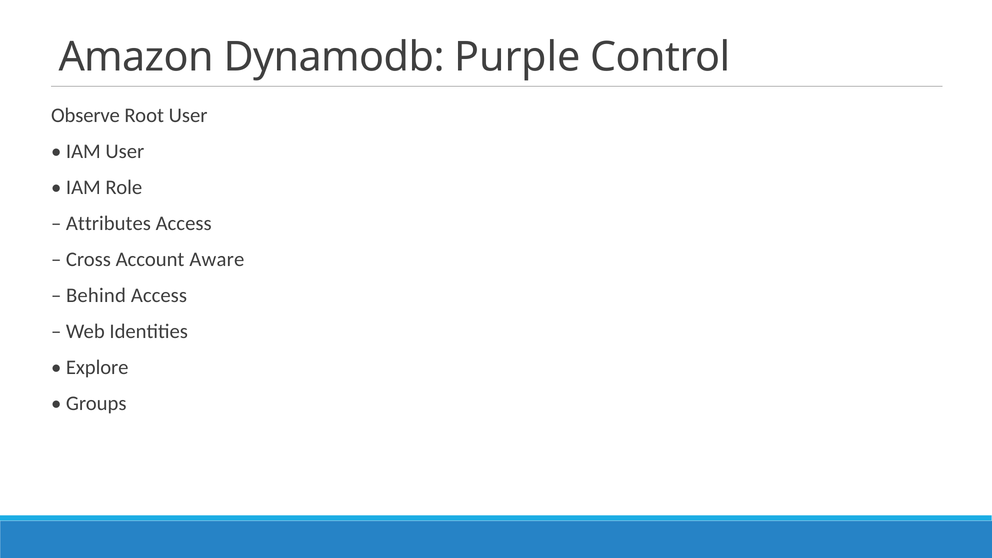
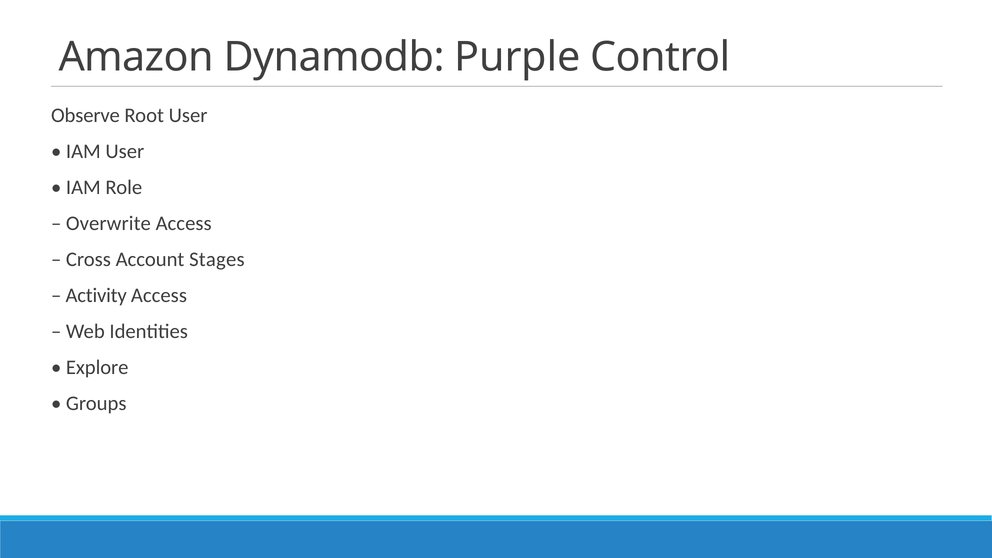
Attributes: Attributes -> Overwrite
Aware: Aware -> Stages
Behind: Behind -> Activity
